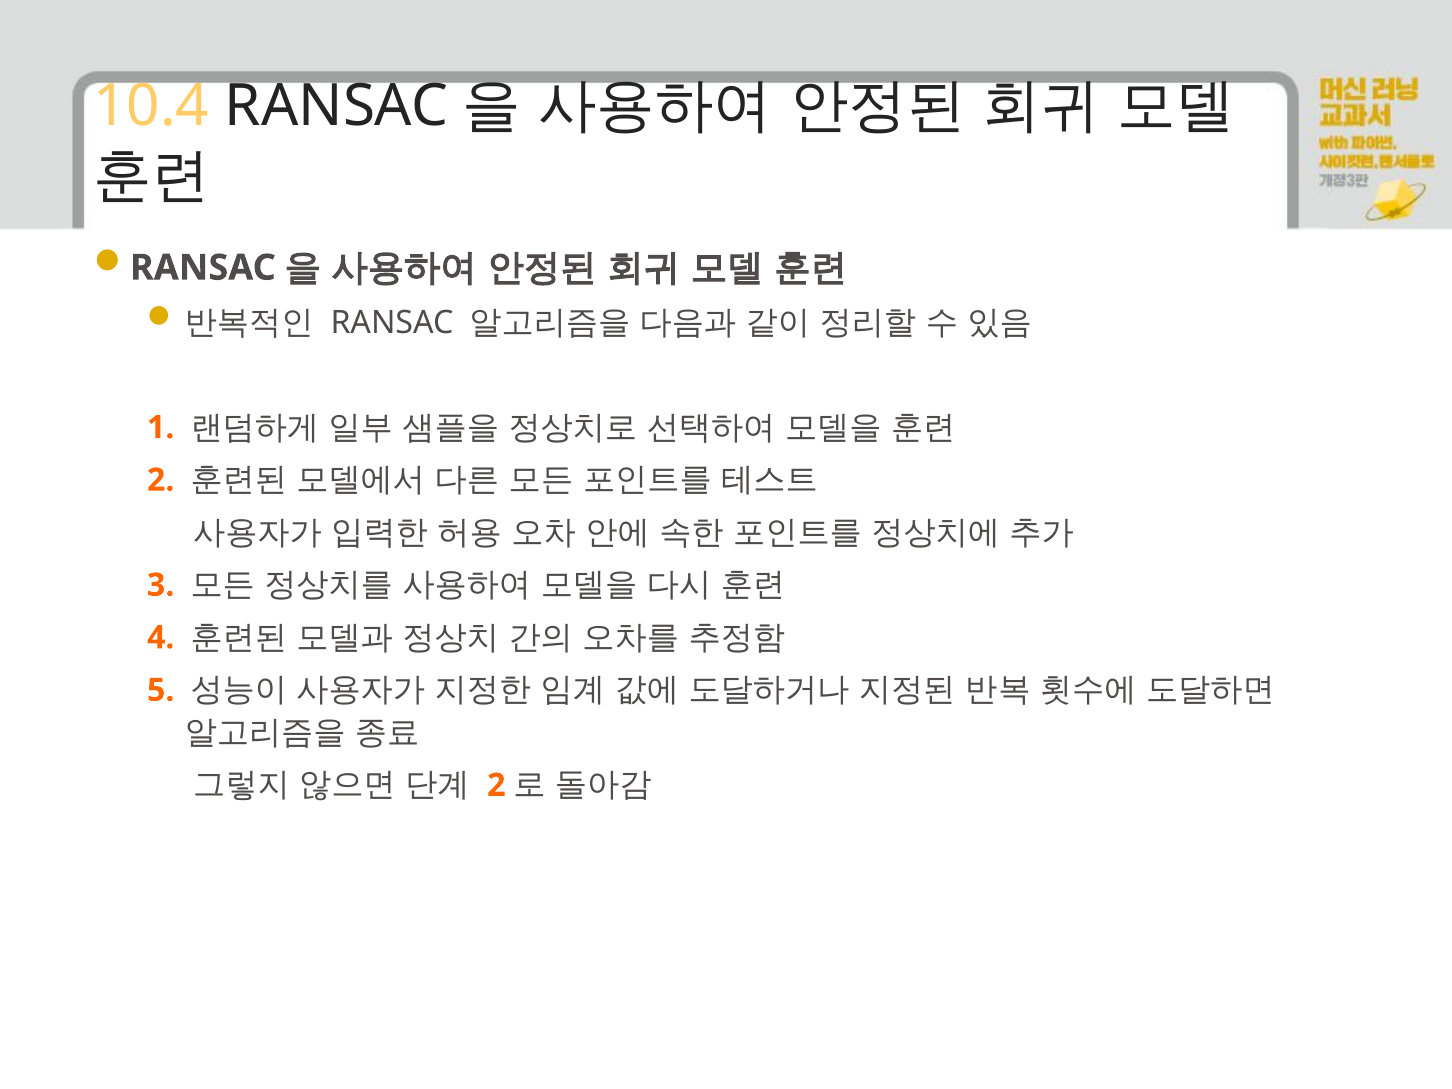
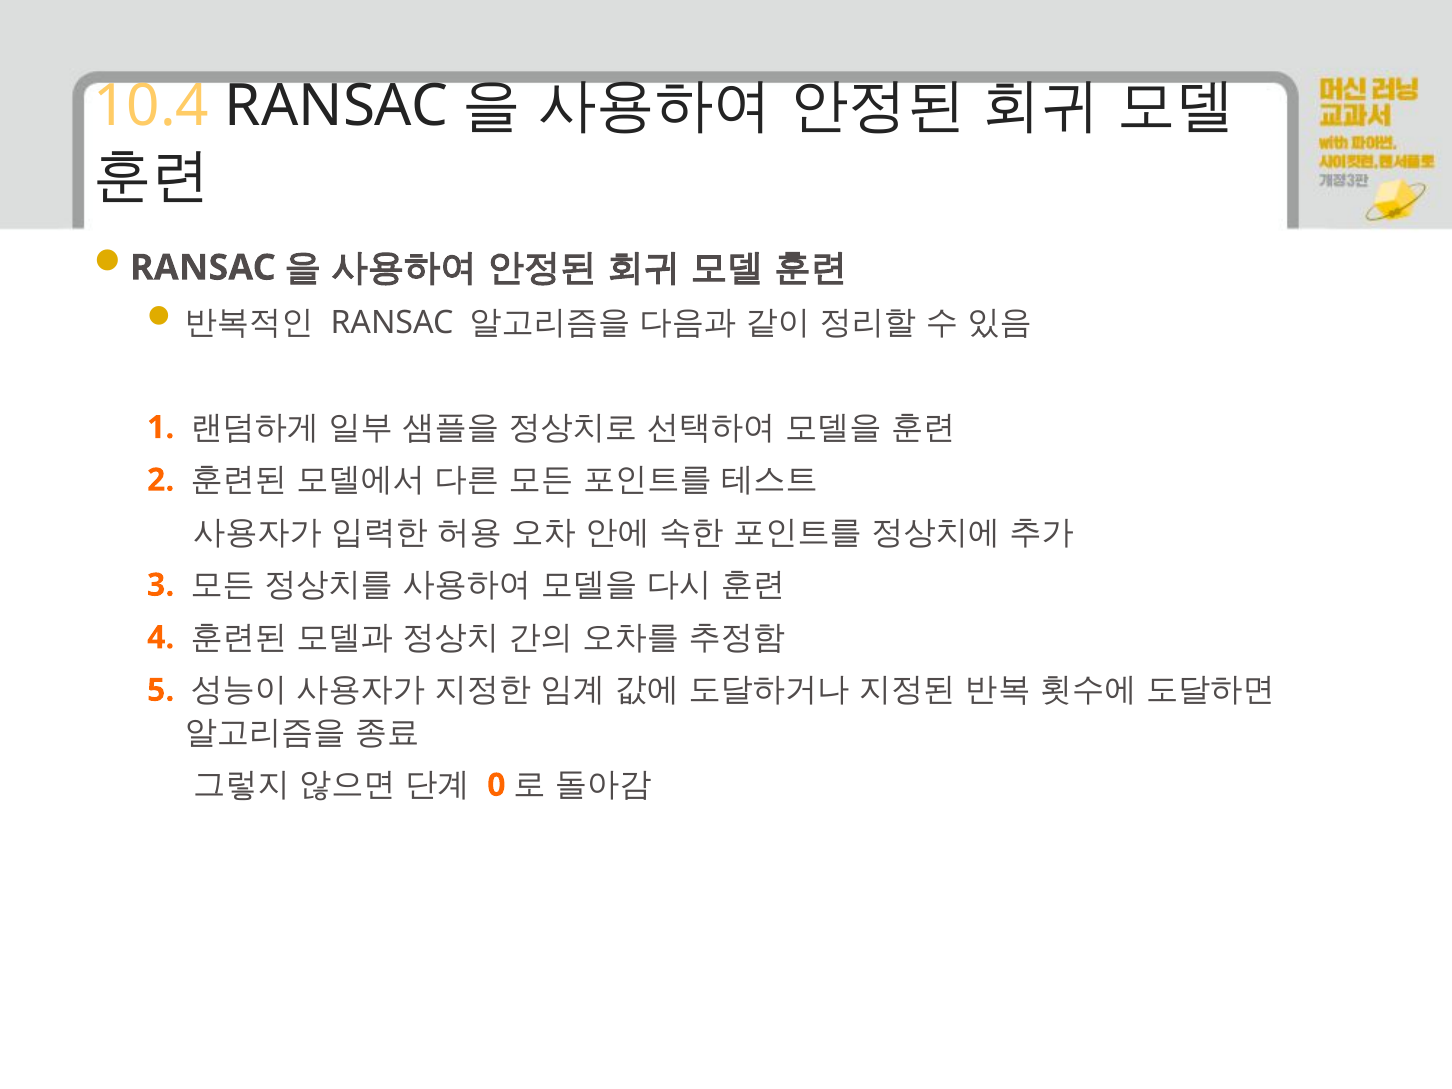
2 at (496, 785): 2 -> 0
